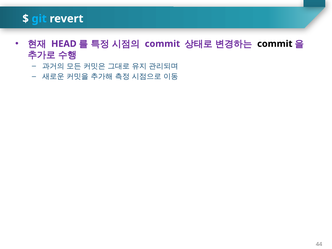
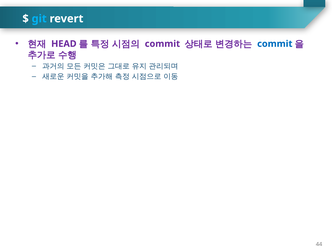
commit at (275, 44) colour: black -> blue
